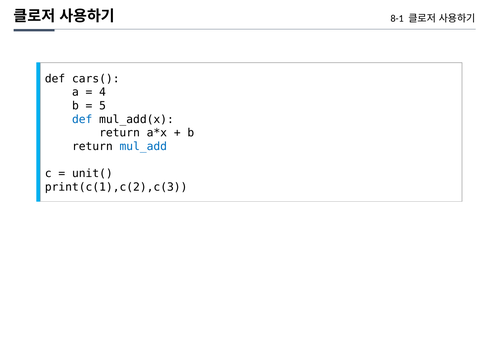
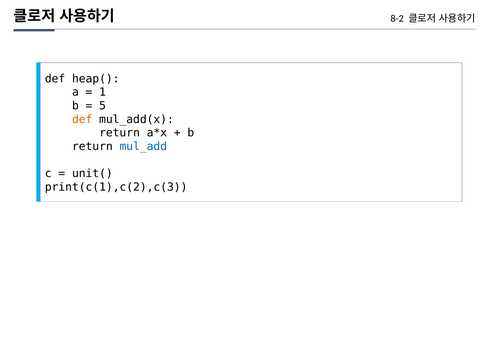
8-1: 8-1 -> 8-2
cars(: cars( -> heap(
4: 4 -> 1
def at (82, 119) colour: blue -> orange
